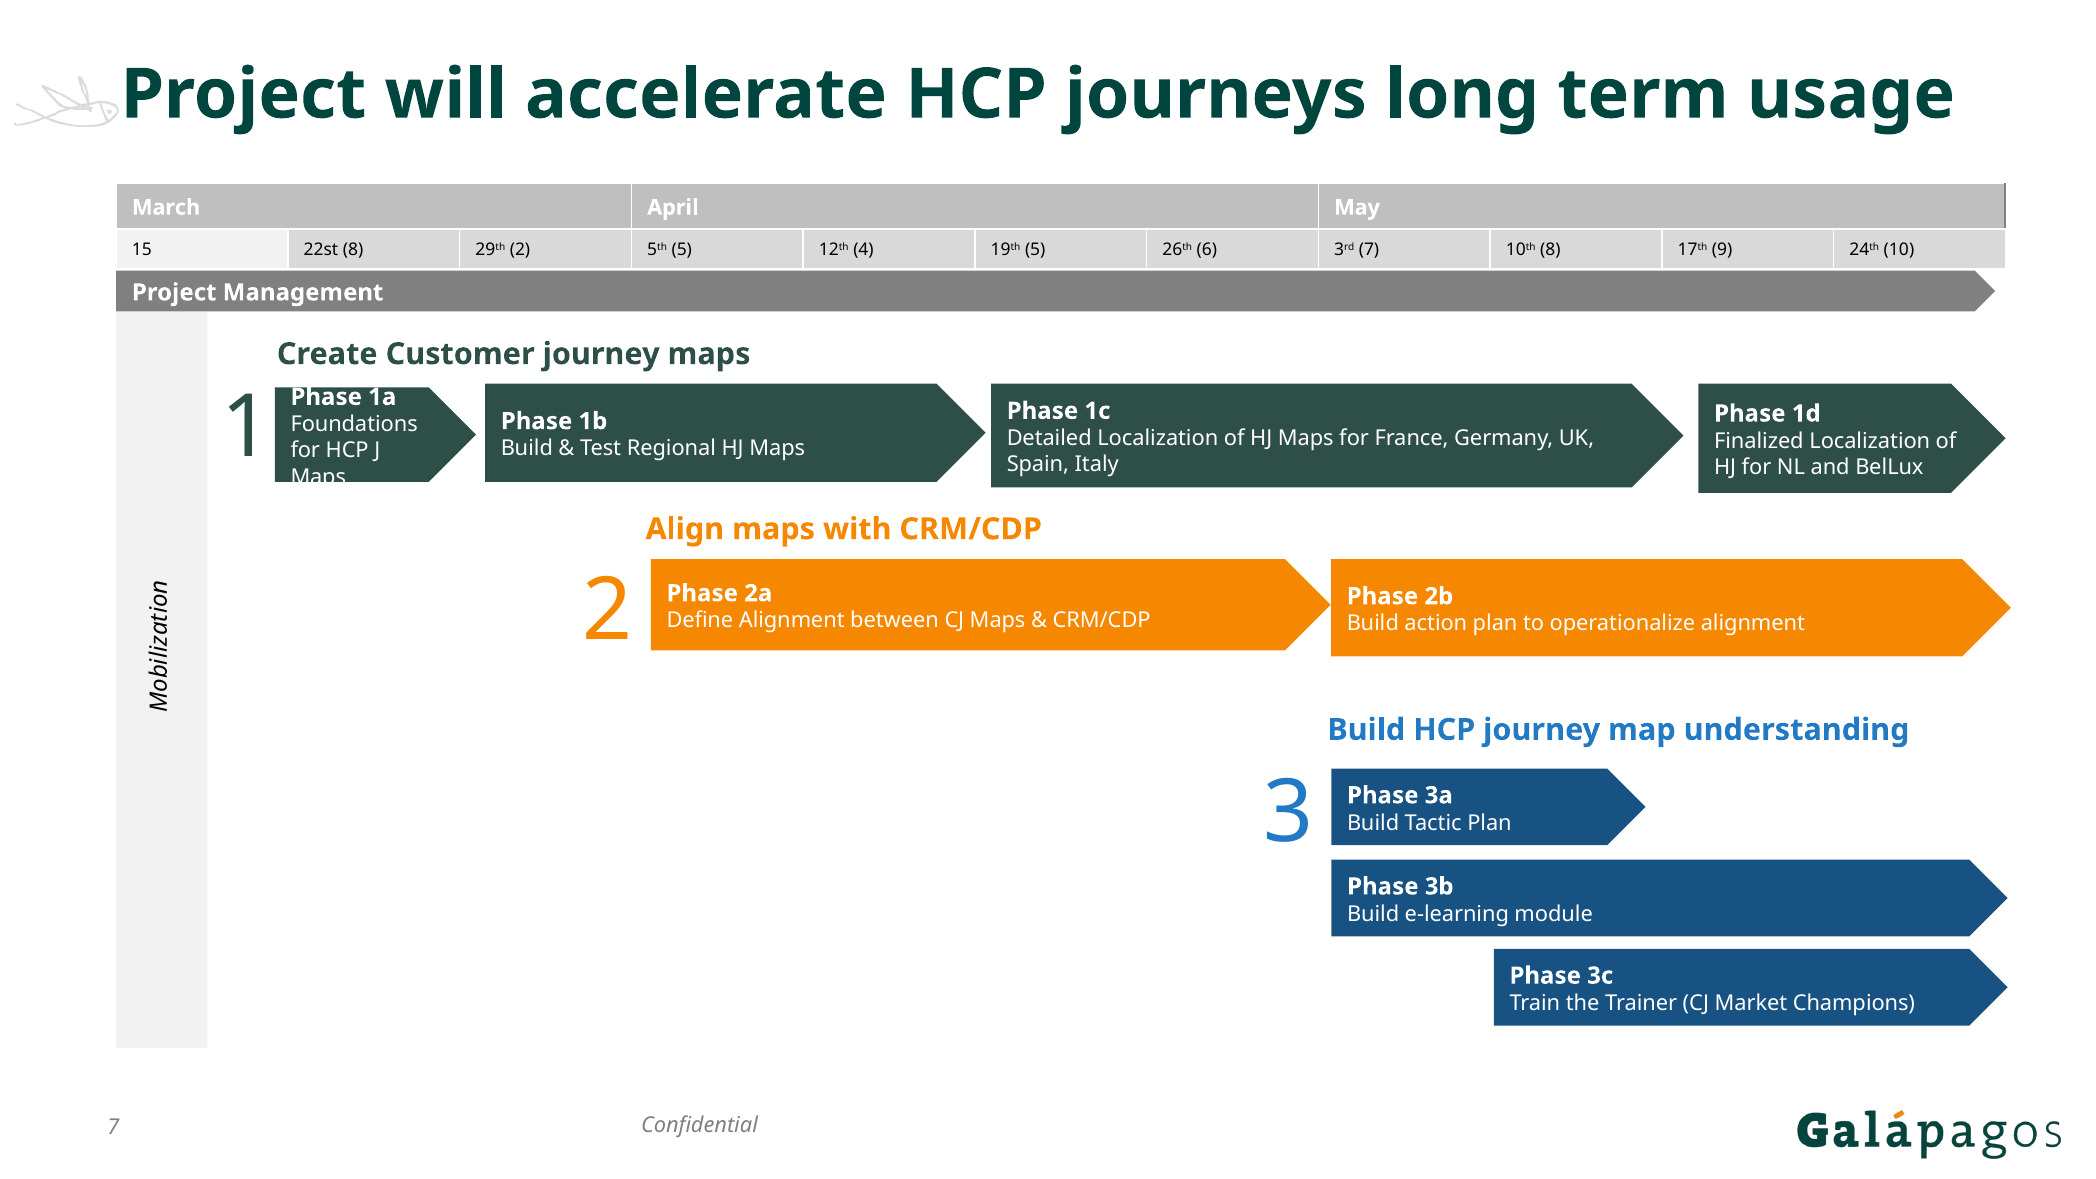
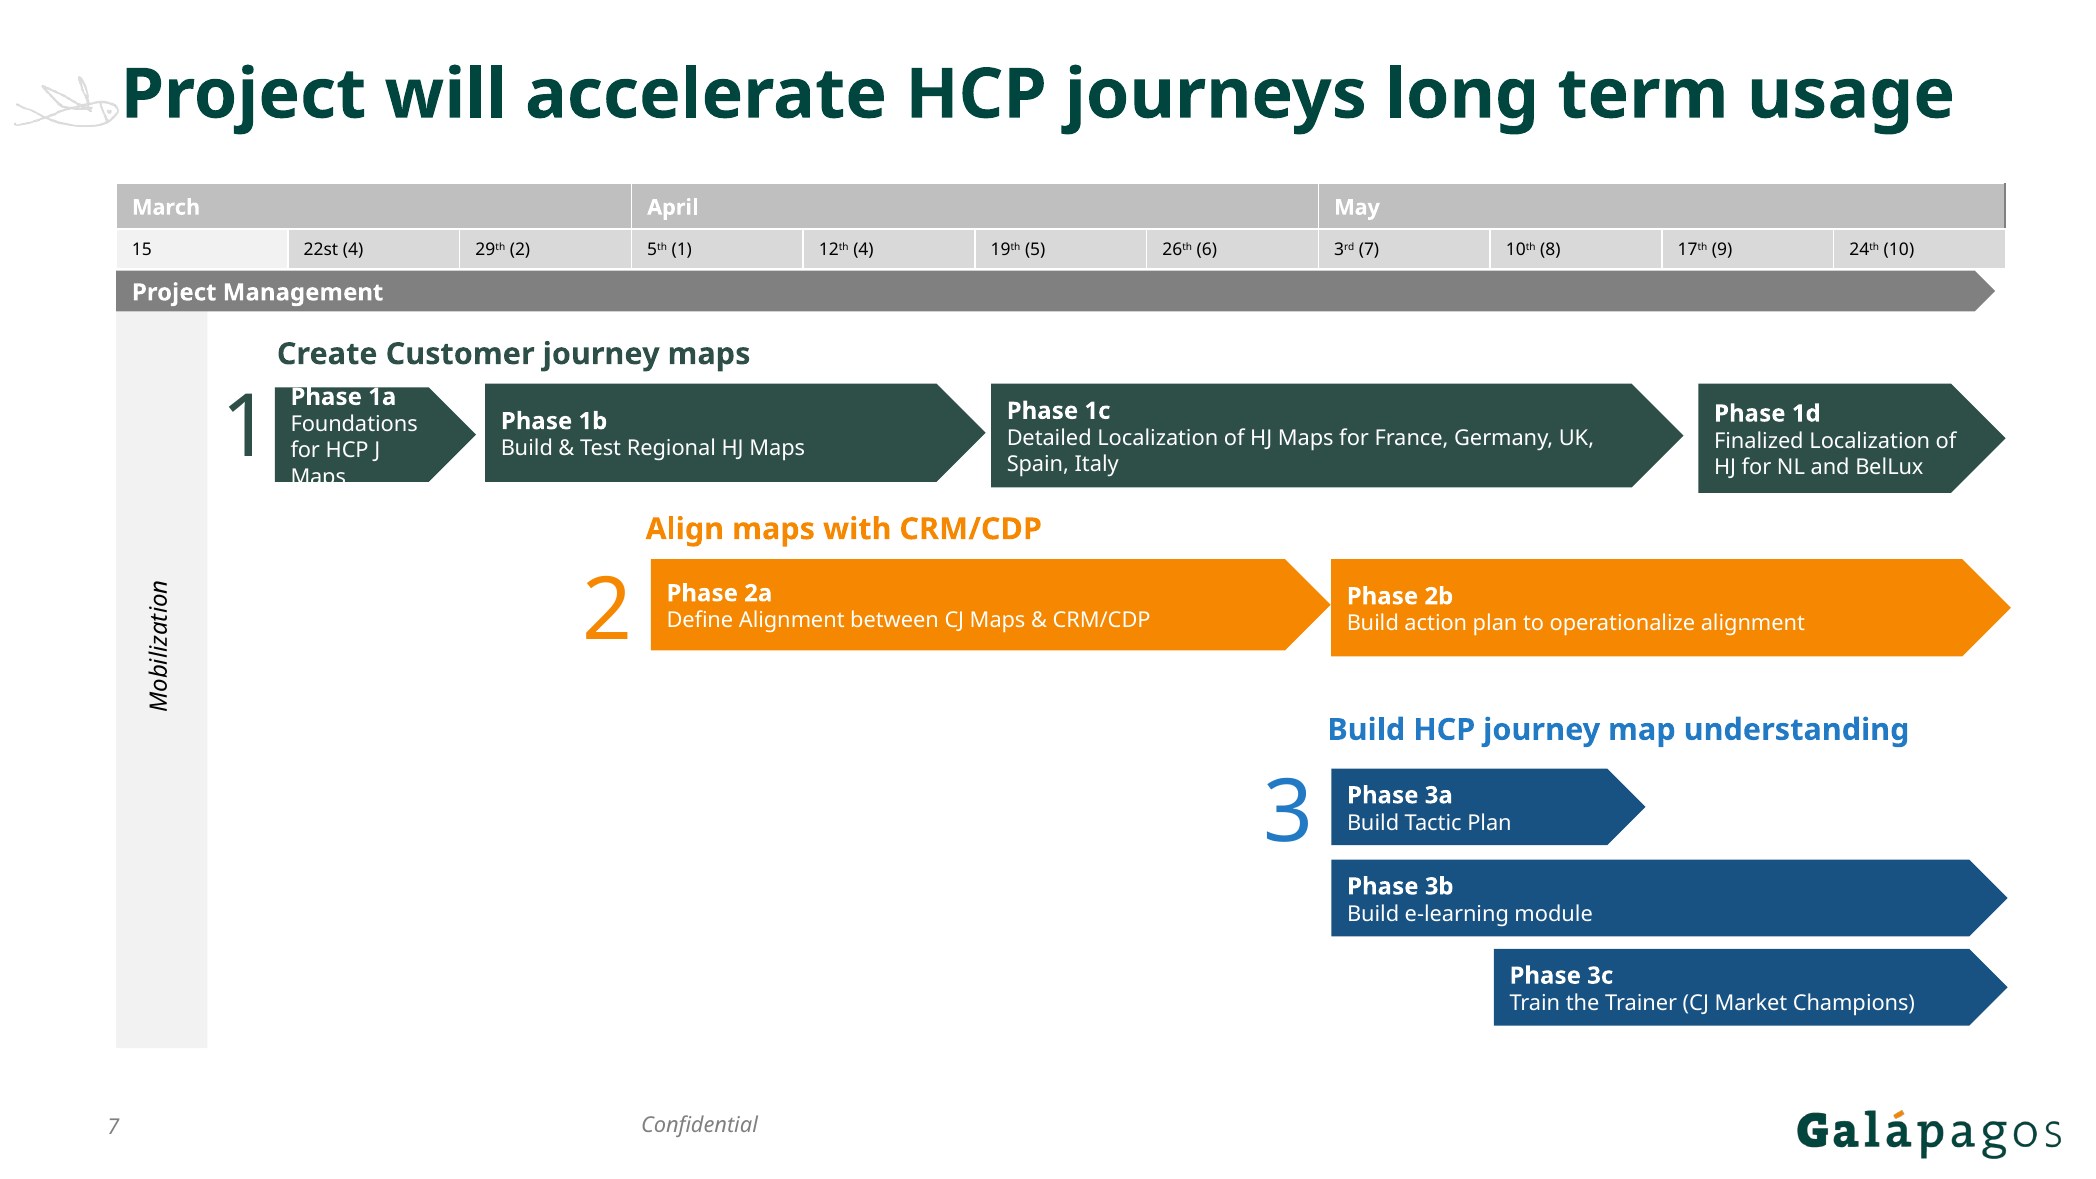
22st 8: 8 -> 4
5th 5: 5 -> 1
